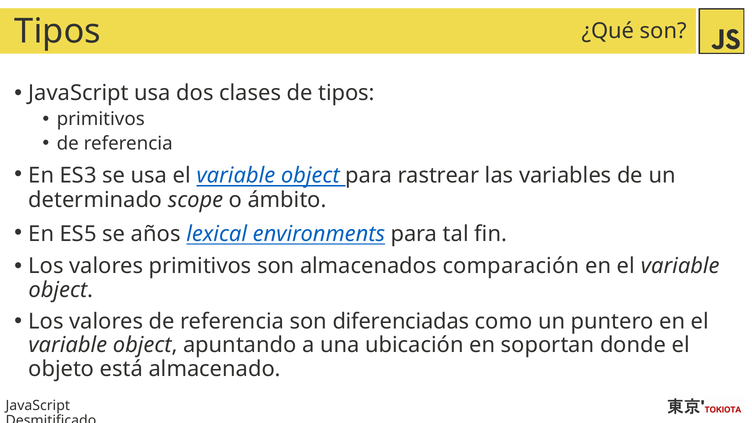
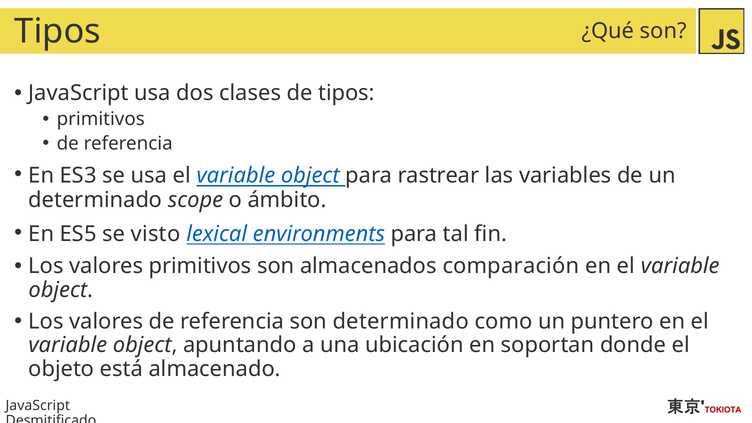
años: años -> visto
son diferenciadas: diferenciadas -> determinado
